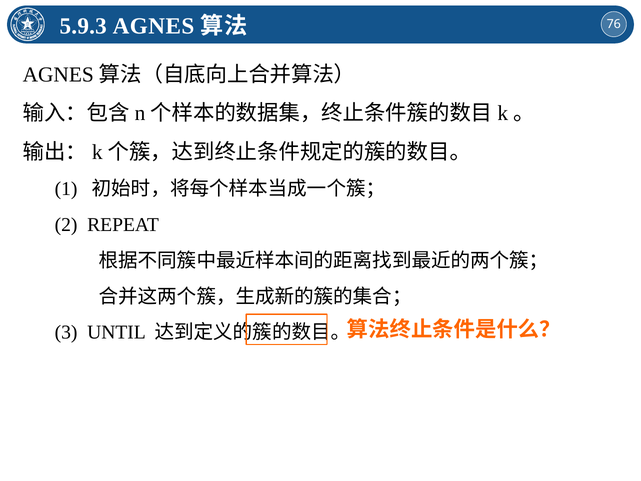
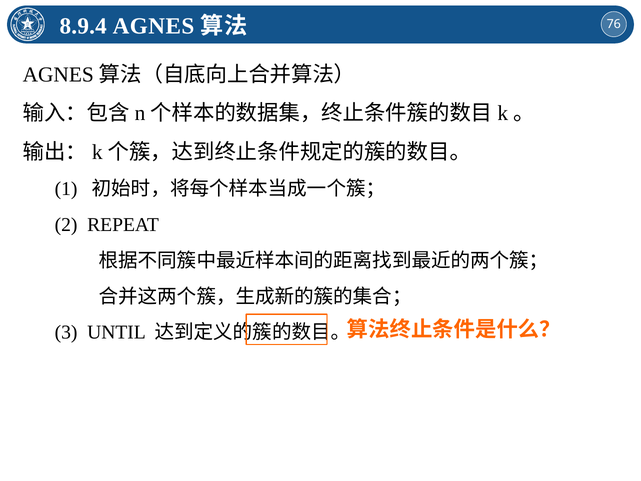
5.9.3: 5.9.3 -> 8.9.4
